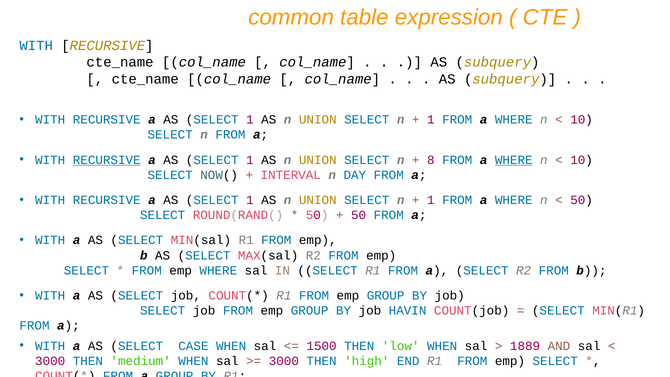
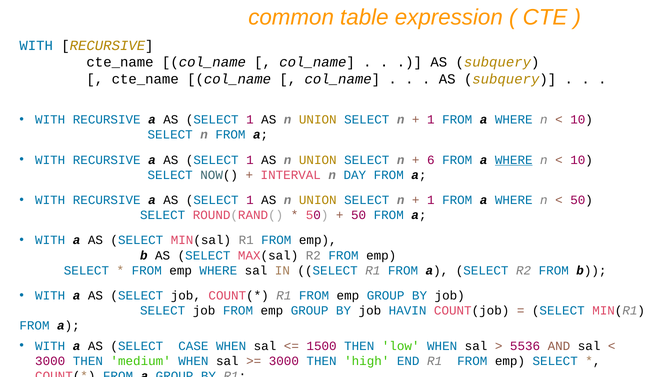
RECURSIVE at (107, 160) underline: present -> none
8: 8 -> 6
1889: 1889 -> 5536
